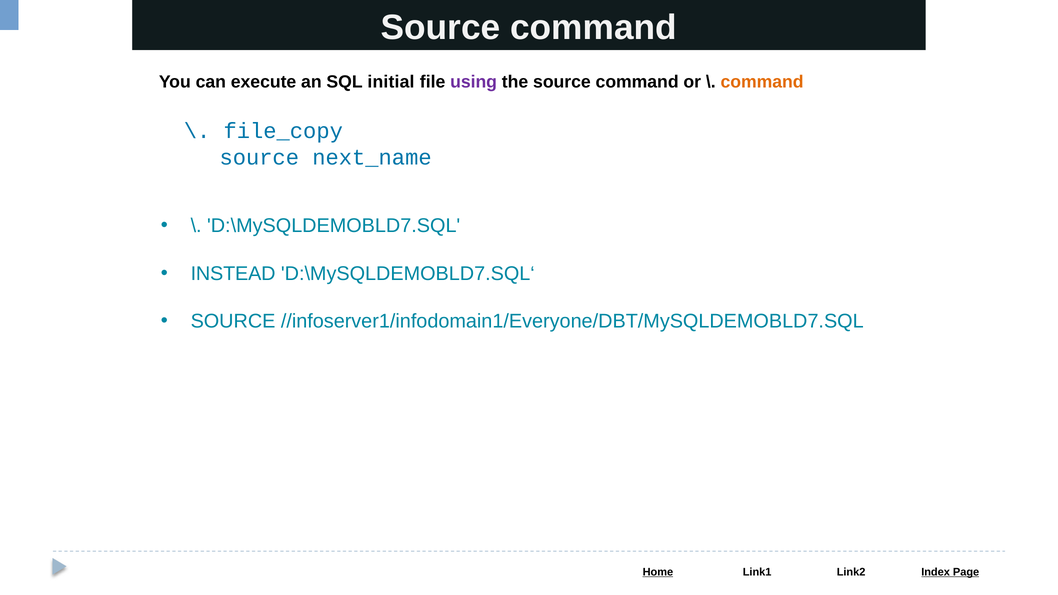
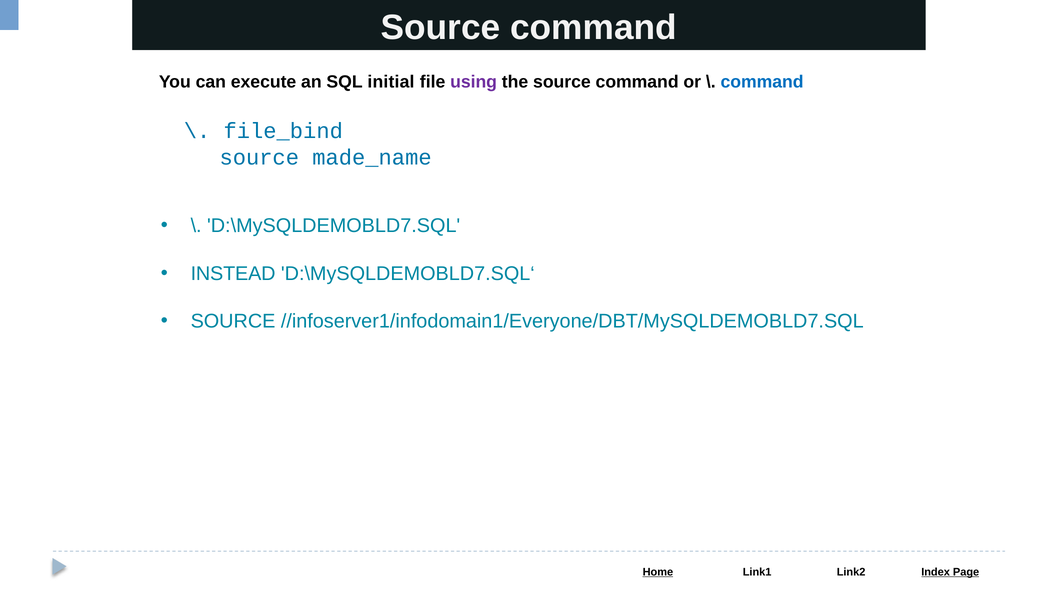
command at (762, 82) colour: orange -> blue
file_copy: file_copy -> file_bind
next_name: next_name -> made_name
